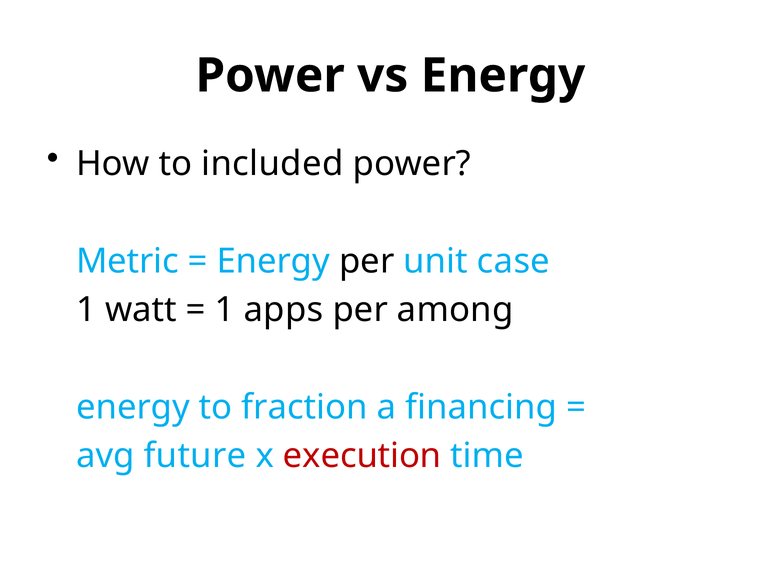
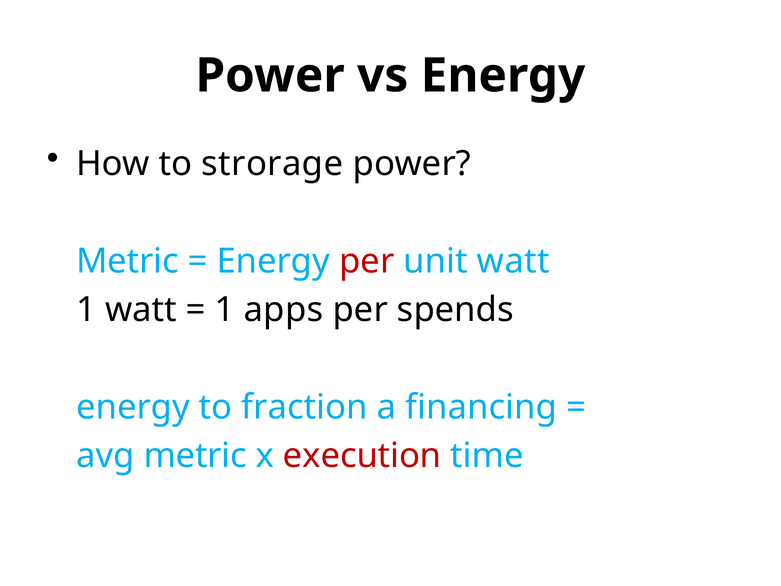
included: included -> strorage
per at (367, 261) colour: black -> red
unit case: case -> watt
among: among -> spends
avg future: future -> metric
